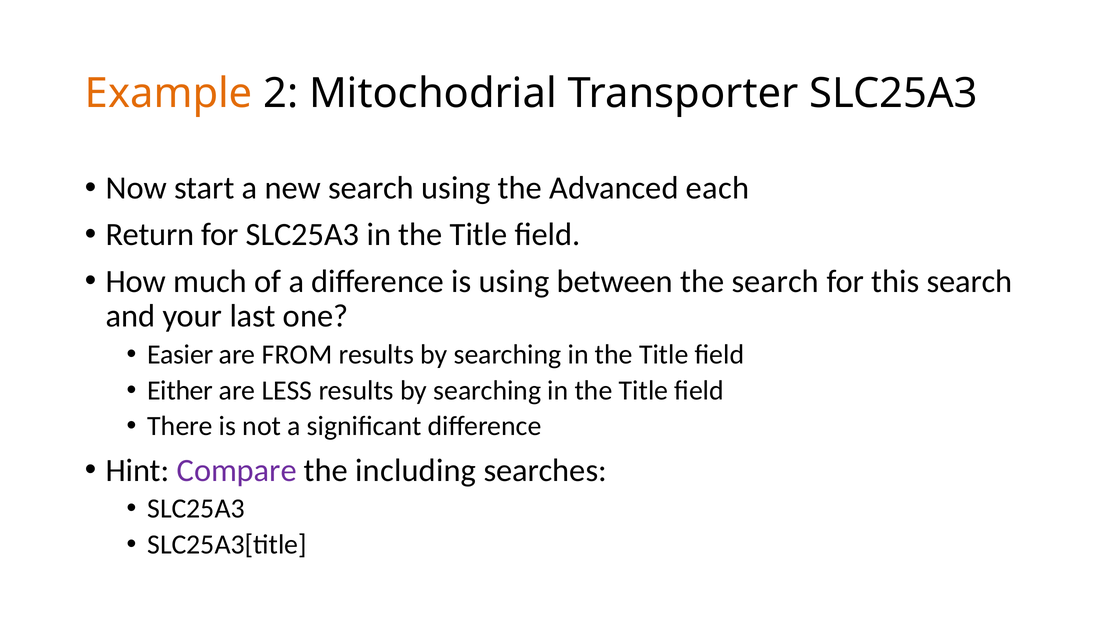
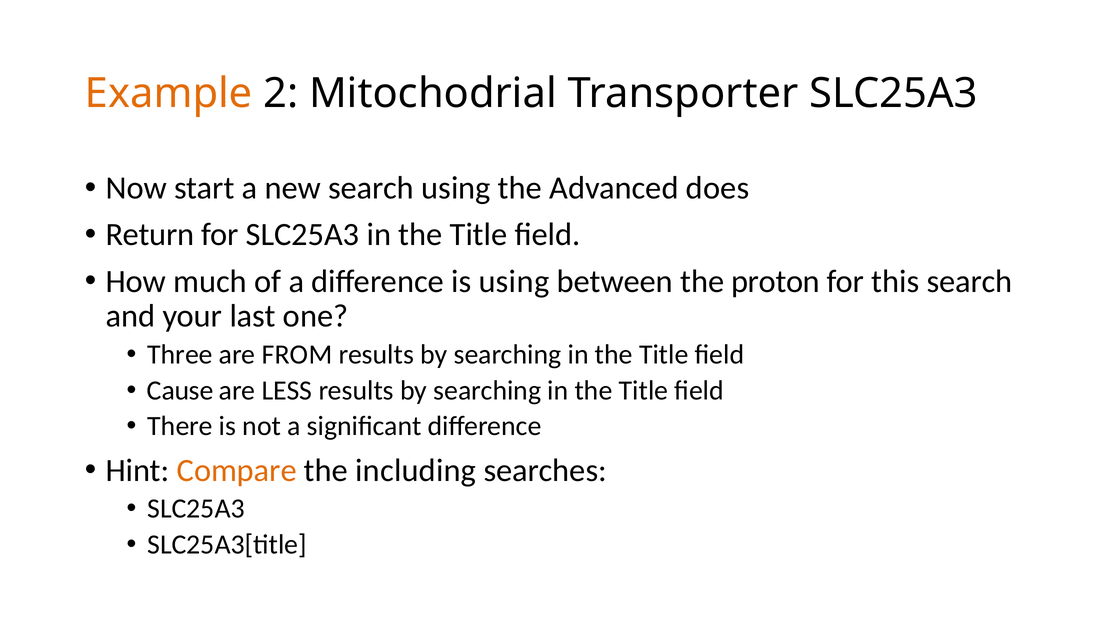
each: each -> does
the search: search -> proton
Easier: Easier -> Three
Either: Either -> Cause
Compare colour: purple -> orange
